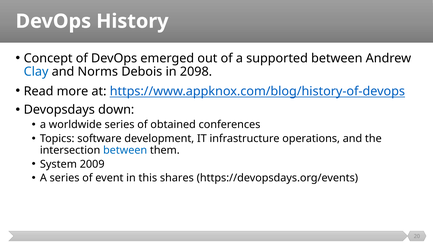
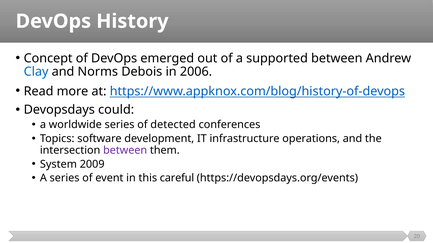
2098: 2098 -> 2006
down: down -> could
obtained: obtained -> detected
between at (125, 151) colour: blue -> purple
shares: shares -> careful
